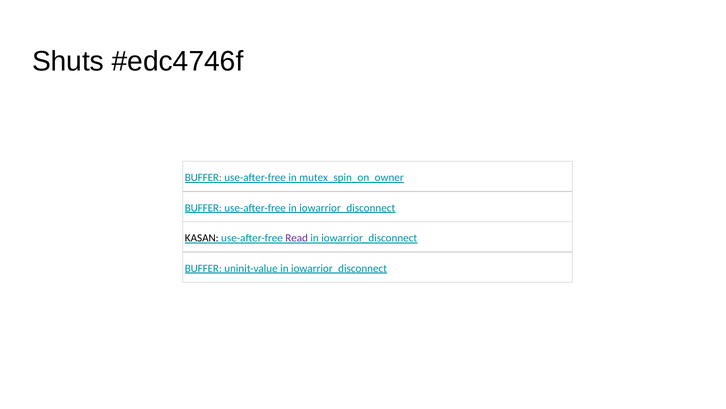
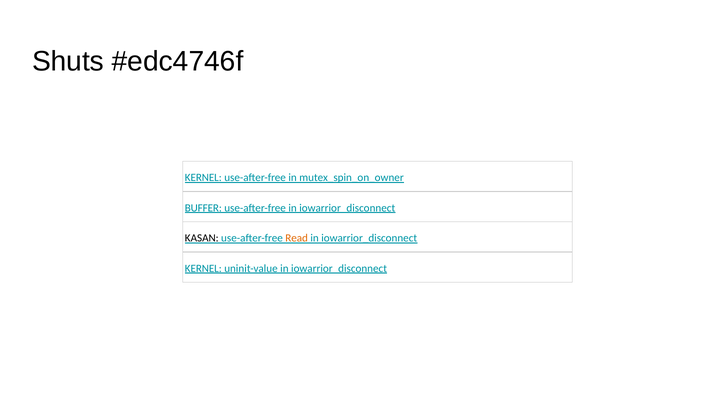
BUFFER at (203, 177): BUFFER -> KERNEL
Read colour: purple -> orange
BUFFER at (203, 268): BUFFER -> KERNEL
